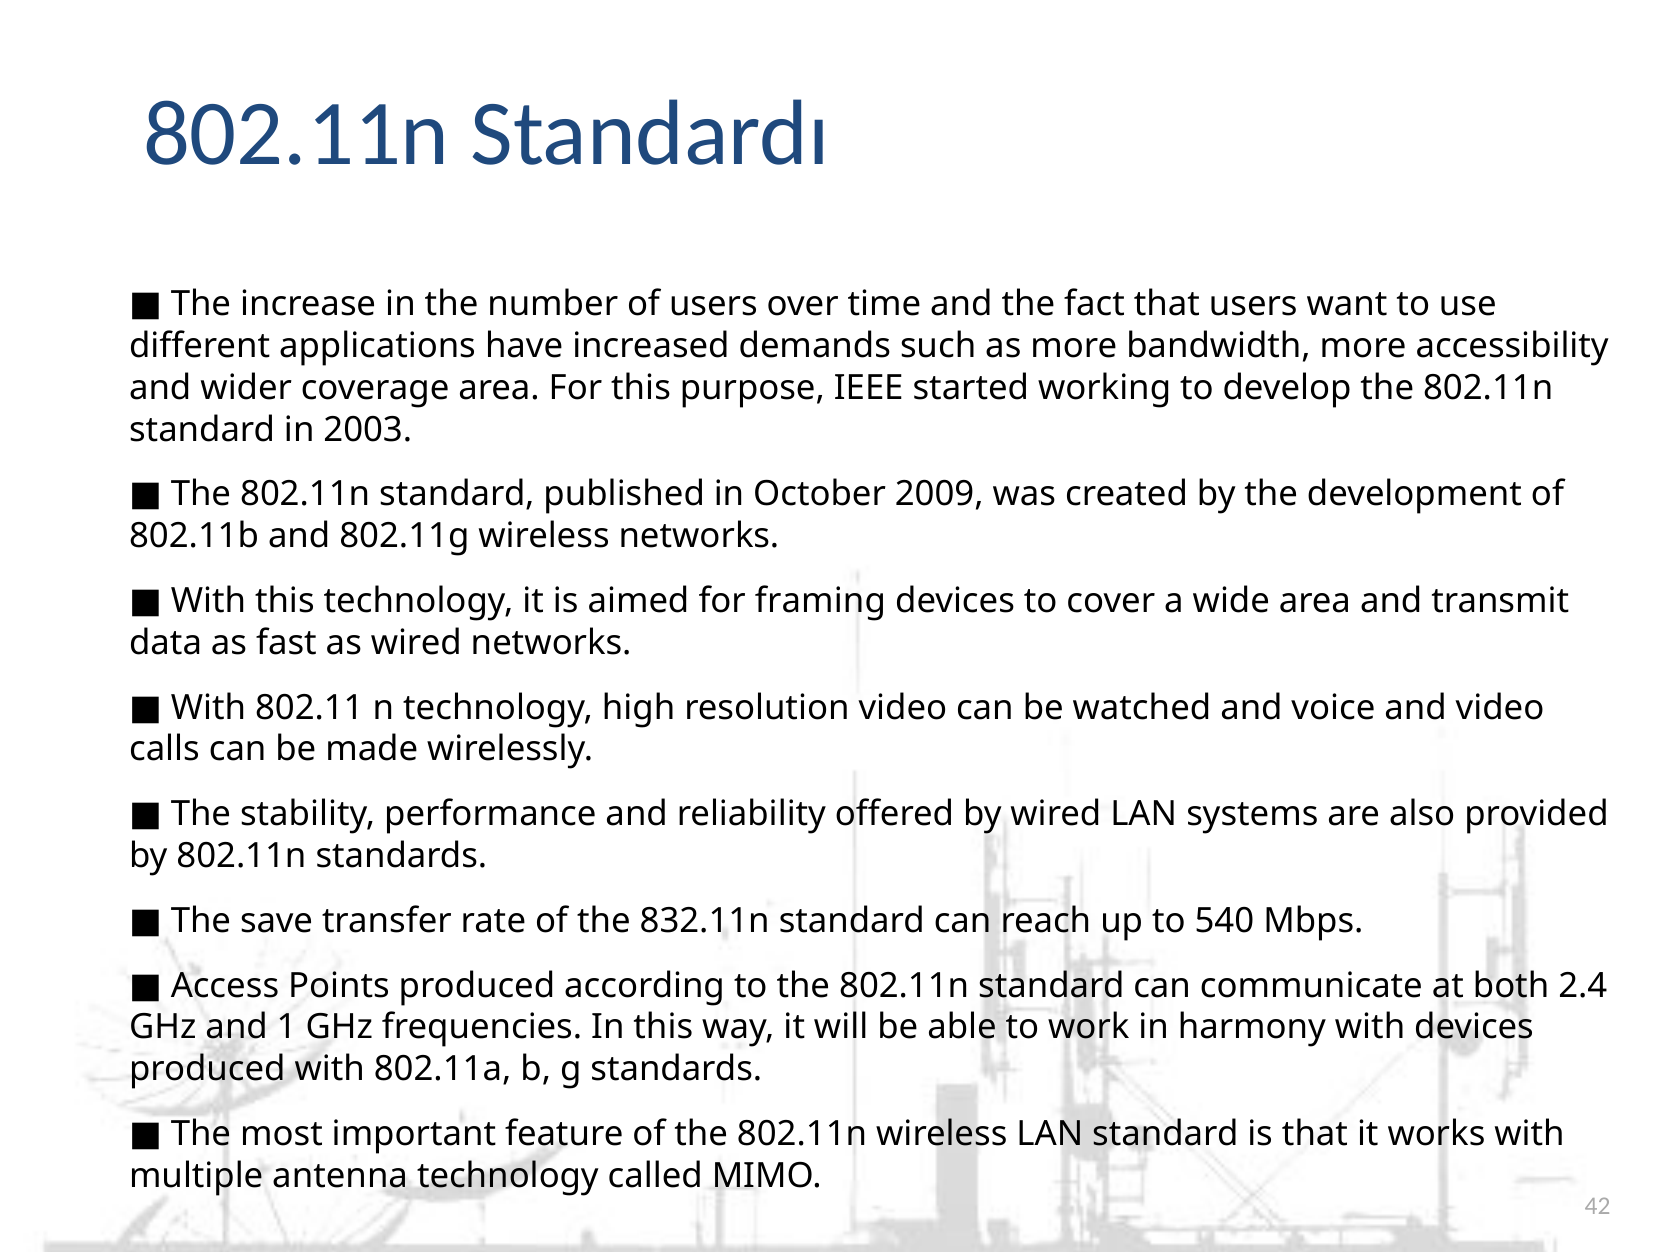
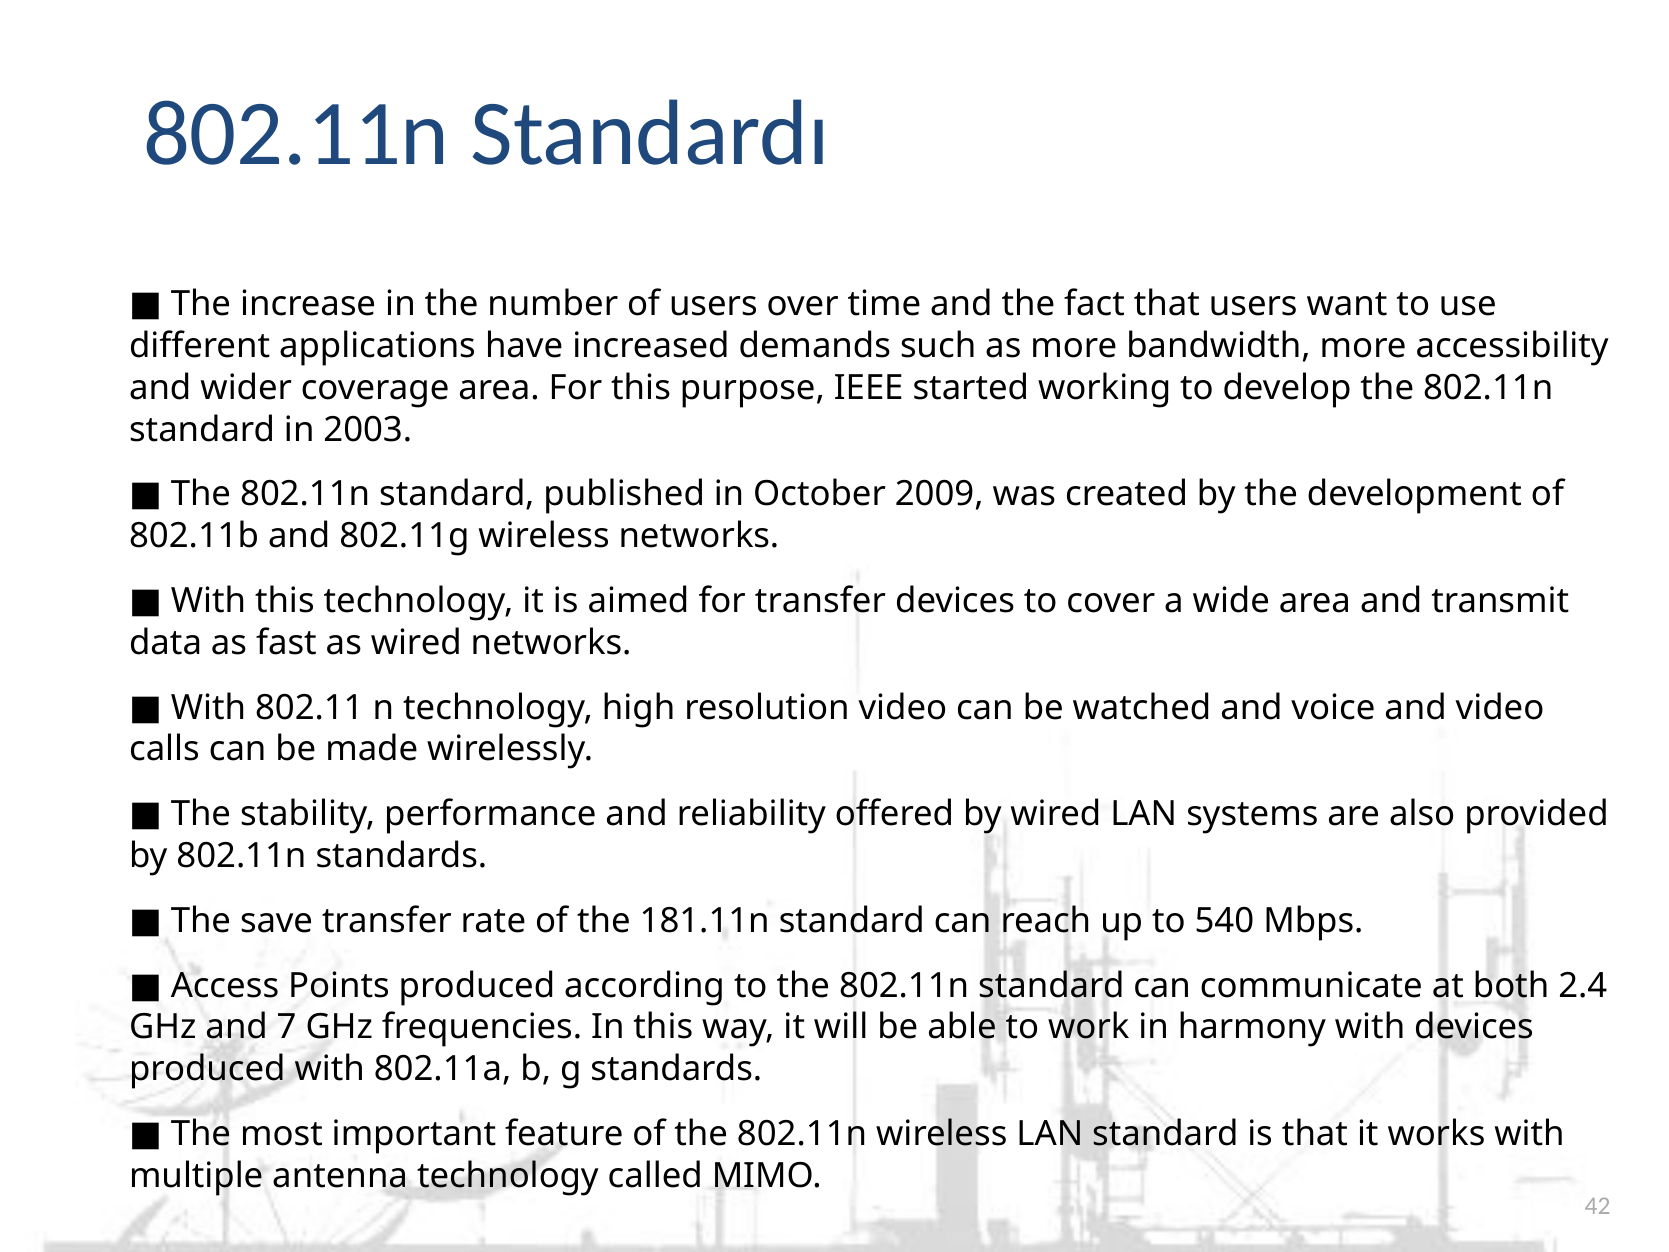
for framing: framing -> transfer
832.11n: 832.11n -> 181.11n
1: 1 -> 7
